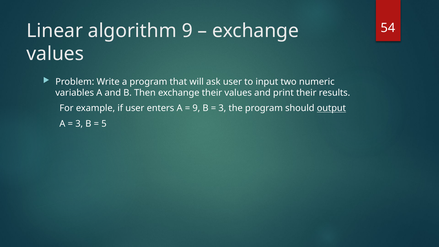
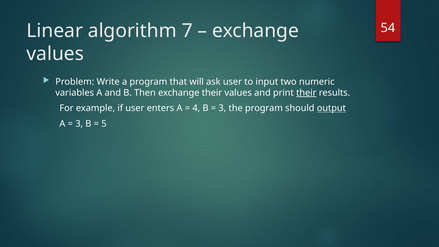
algorithm 9: 9 -> 7
their at (306, 93) underline: none -> present
9 at (196, 108): 9 -> 4
